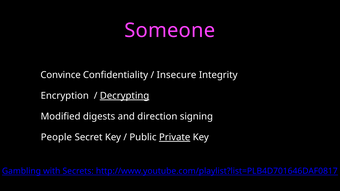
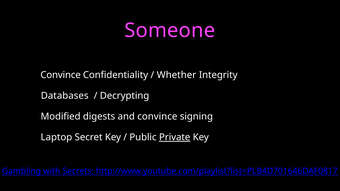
Insecure: Insecure -> Whether
Encryption: Encryption -> Databases
Decrypting underline: present -> none
and direction: direction -> convince
People: People -> Laptop
